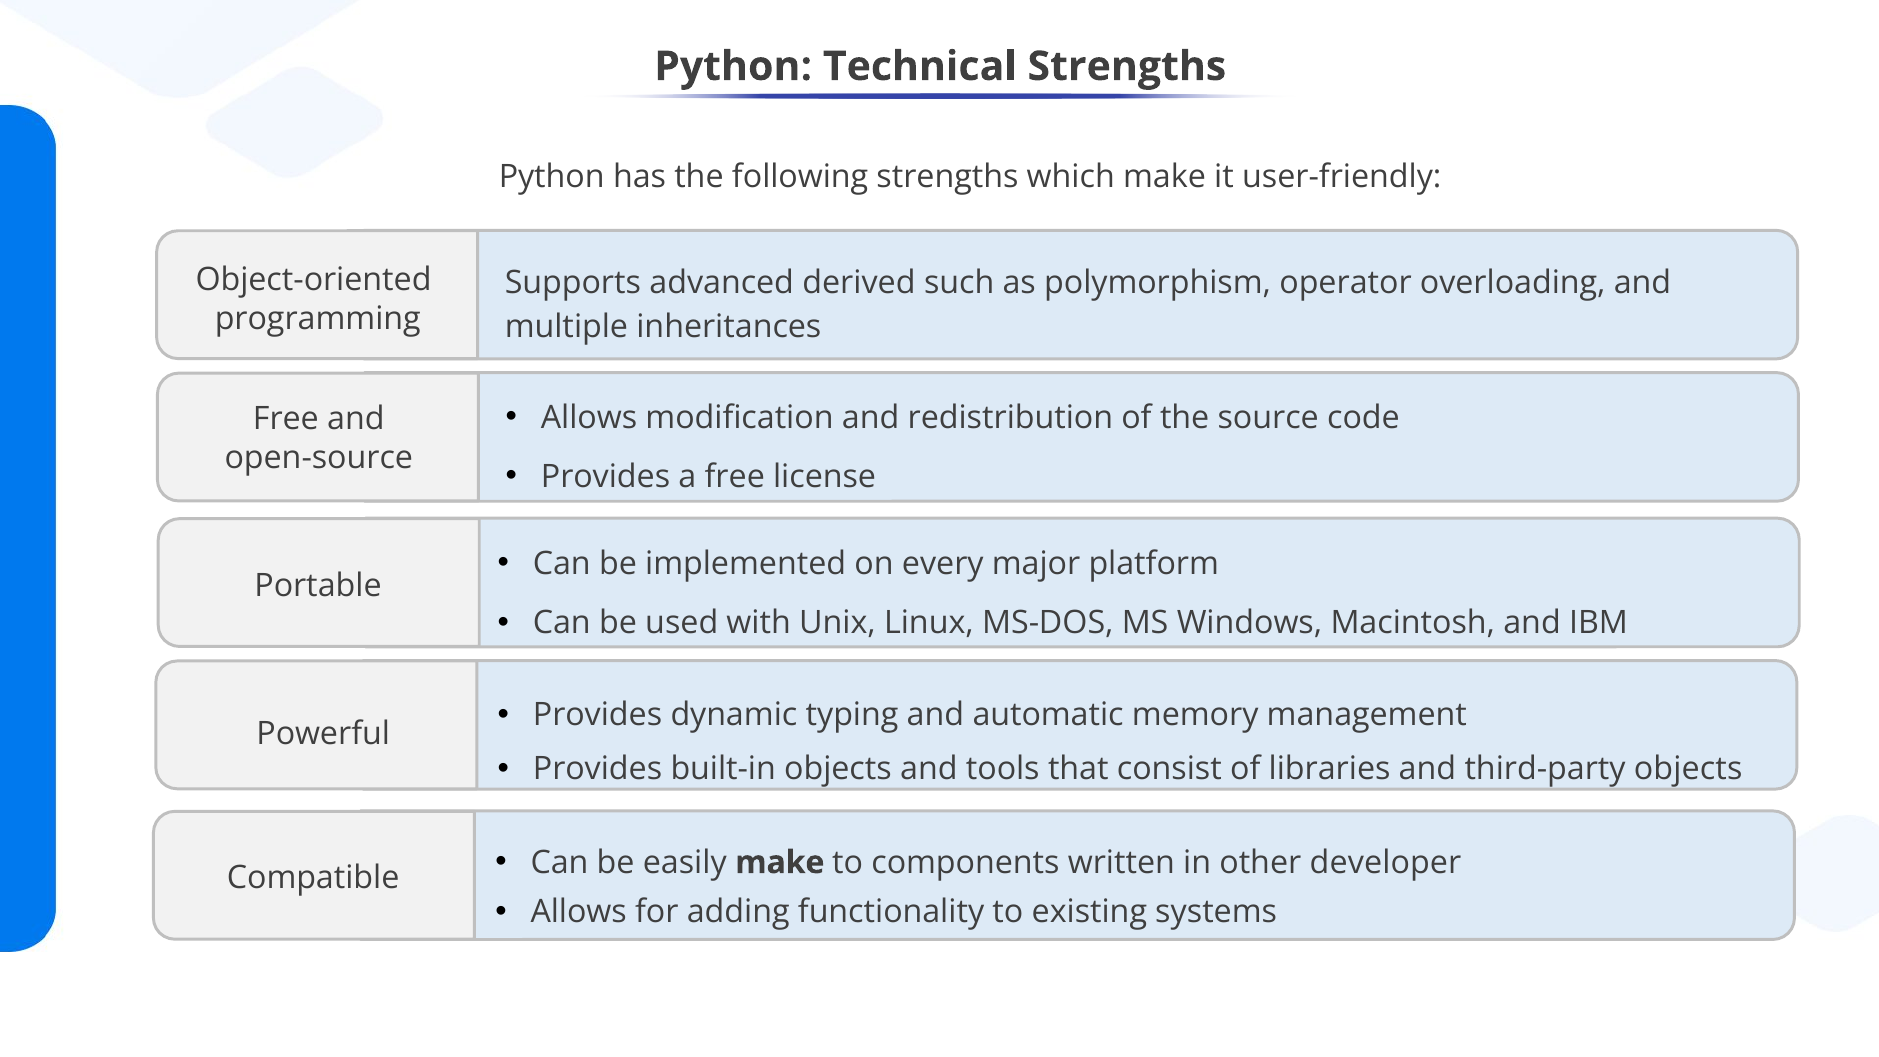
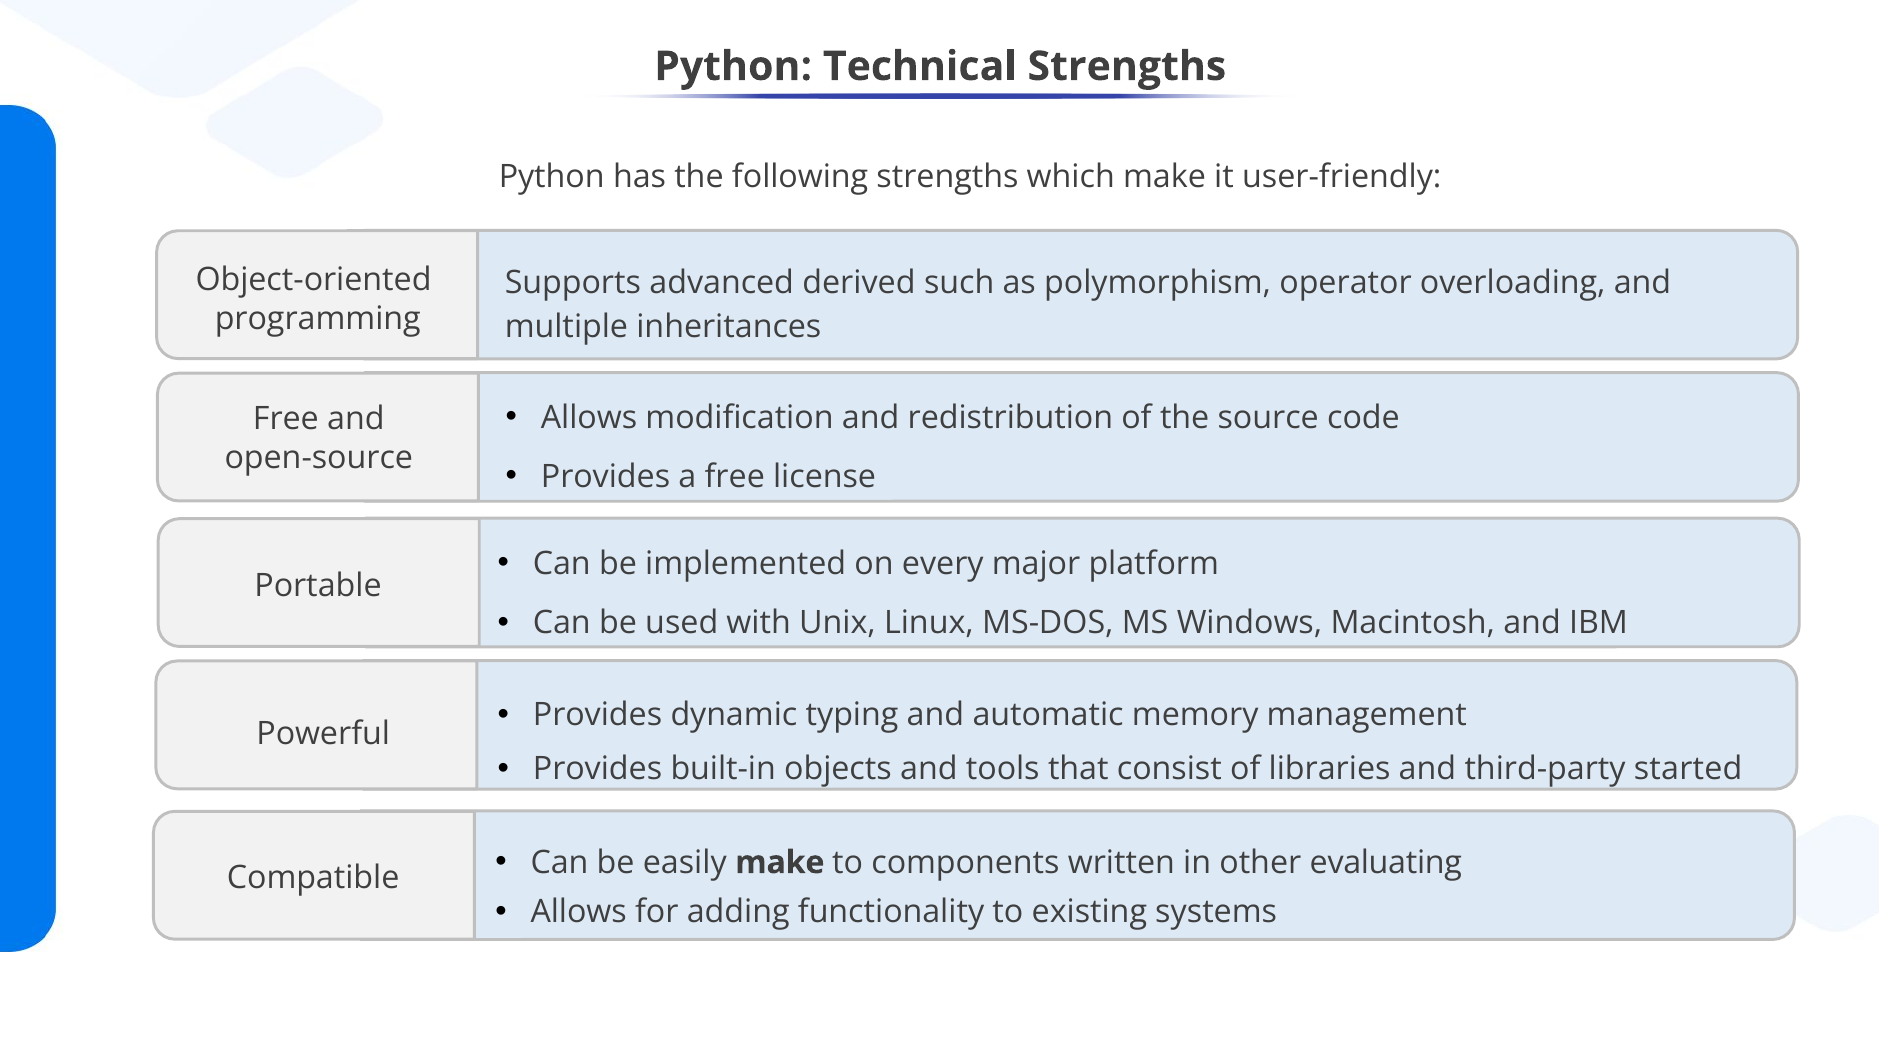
third-party objects: objects -> started
developer: developer -> evaluating
